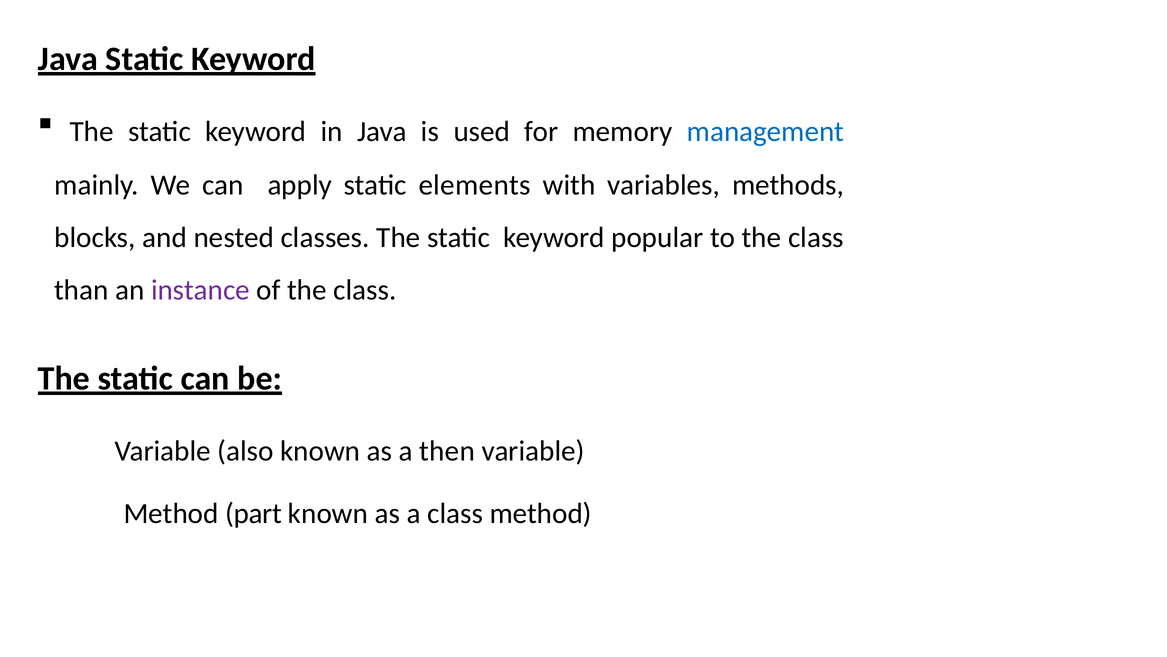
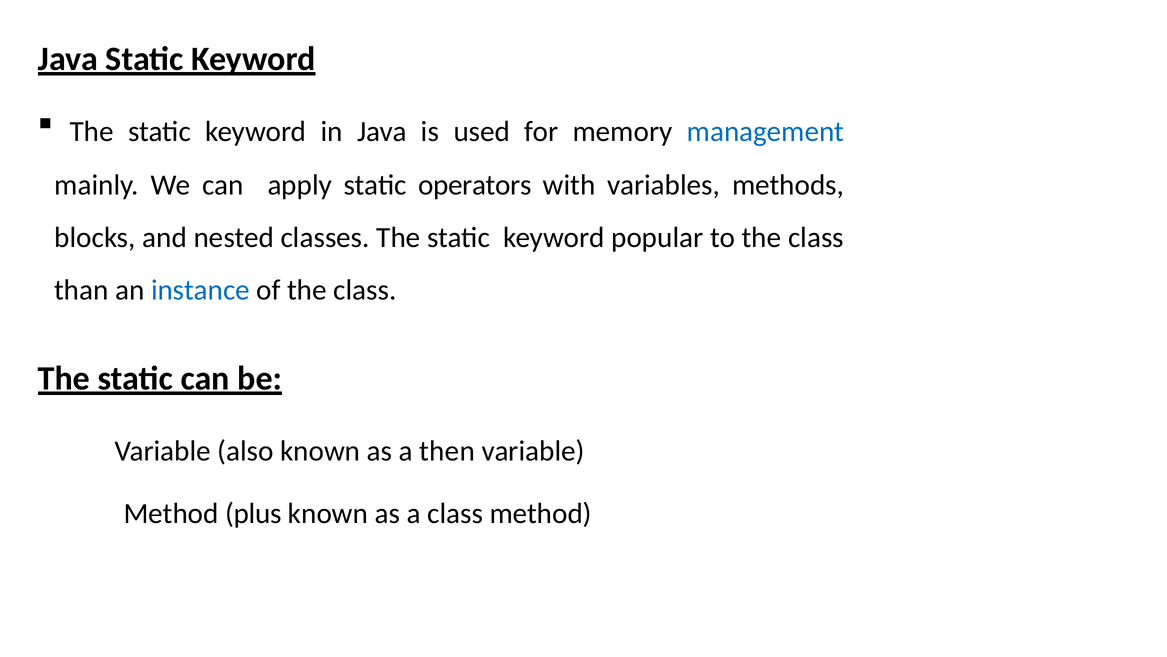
elements: elements -> operators
instance colour: purple -> blue
part: part -> plus
